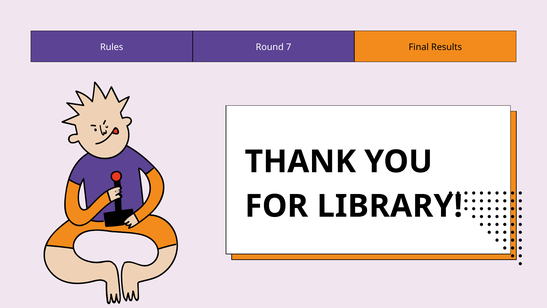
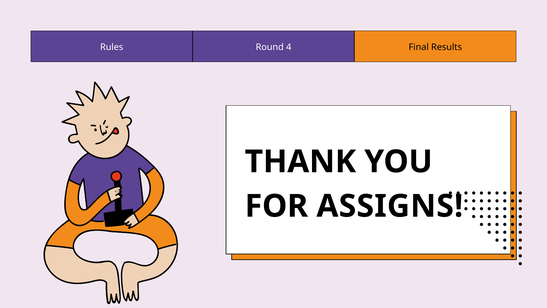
7: 7 -> 4
LIBRARY: LIBRARY -> ASSIGNS
